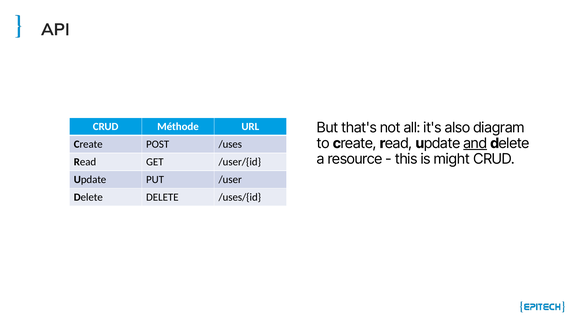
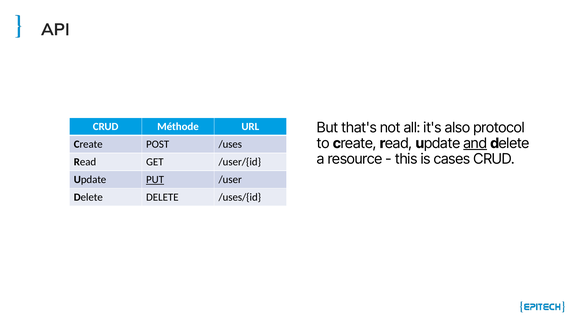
diagram: diagram -> protocol
might: might -> cases
PUT underline: none -> present
